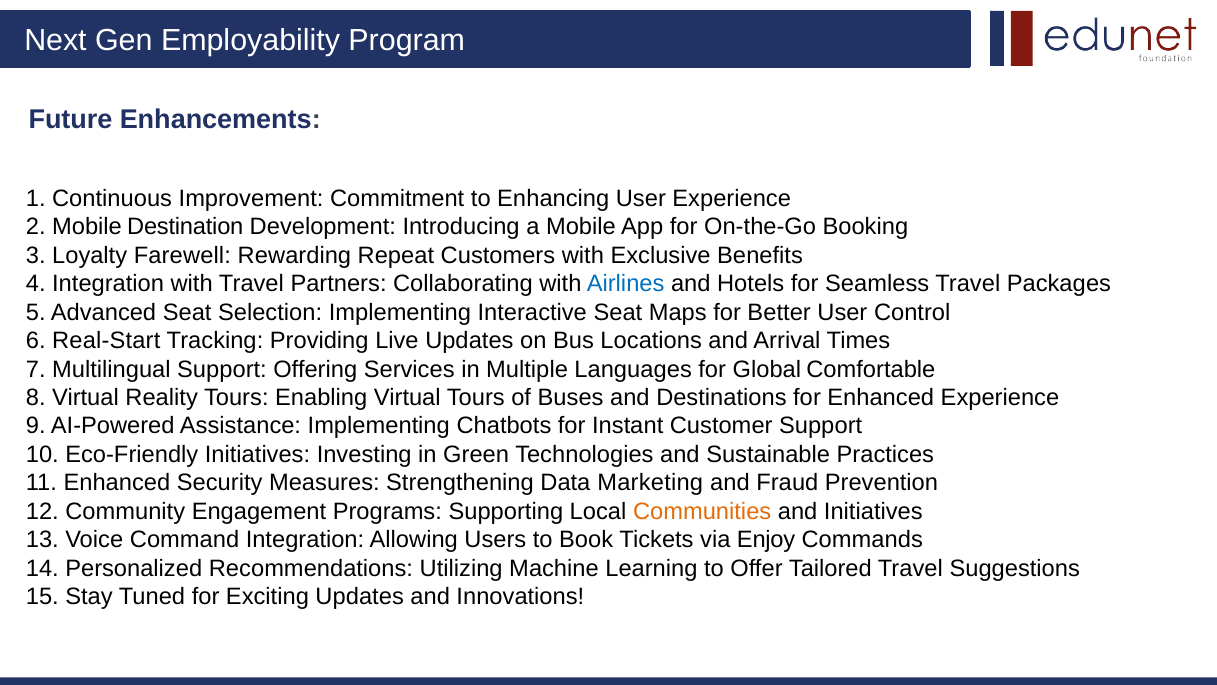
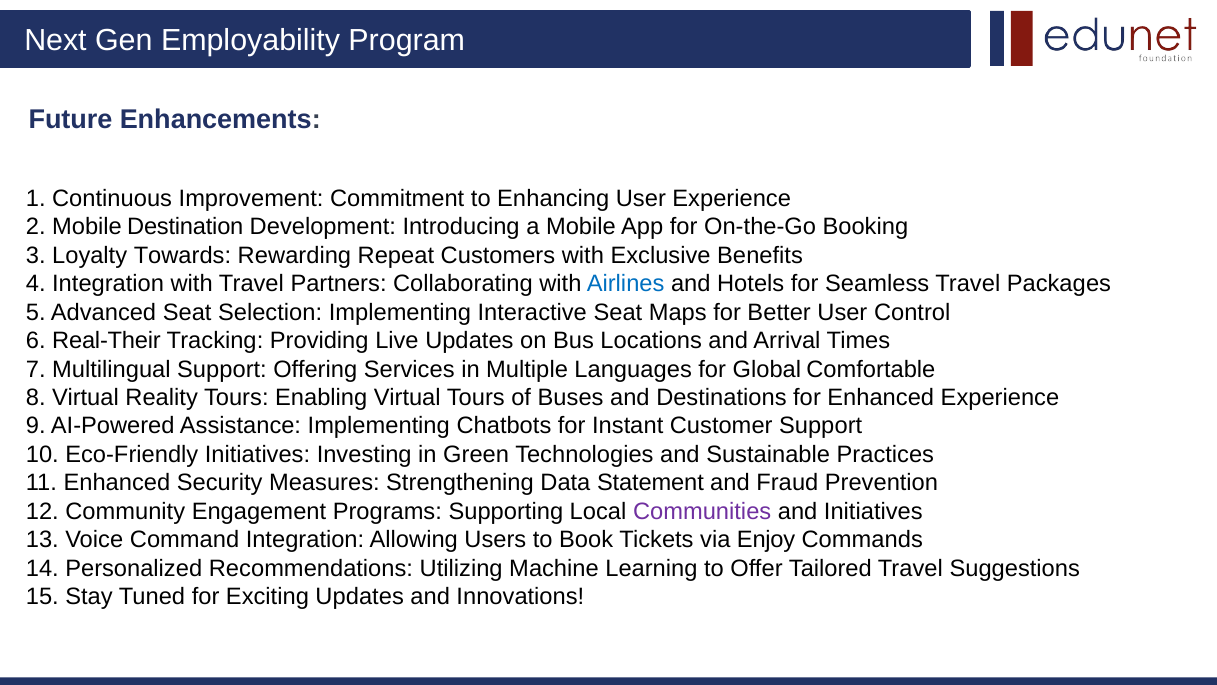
Farewell: Farewell -> Towards
Real-Start: Real-Start -> Real-Their
Marketing: Marketing -> Statement
Communities colour: orange -> purple
